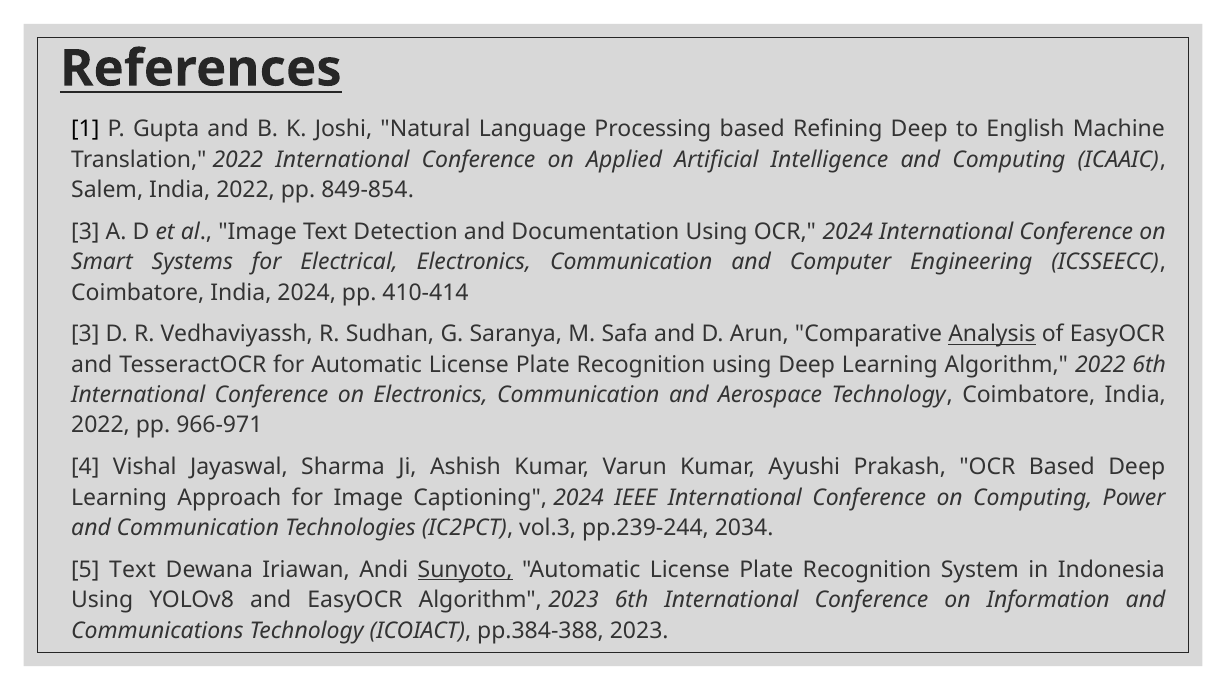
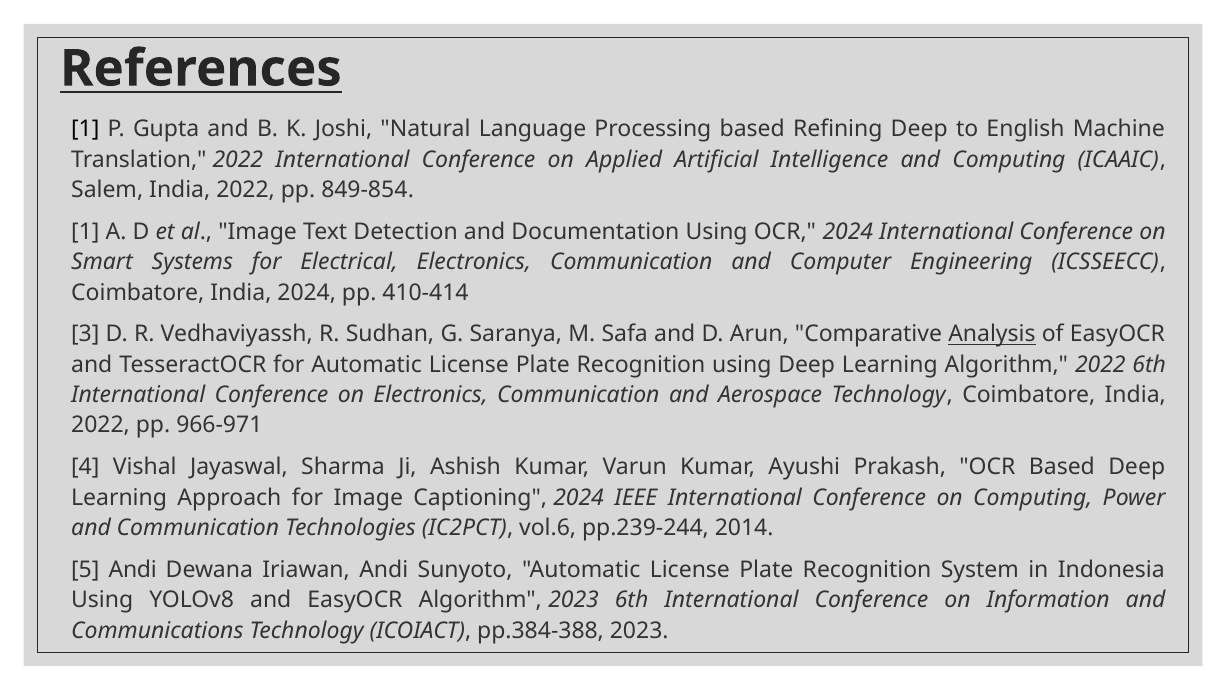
3 at (85, 232): 3 -> 1
vol.3: vol.3 -> vol.6
2034: 2034 -> 2014
5 Text: Text -> Andi
Sunyoto underline: present -> none
